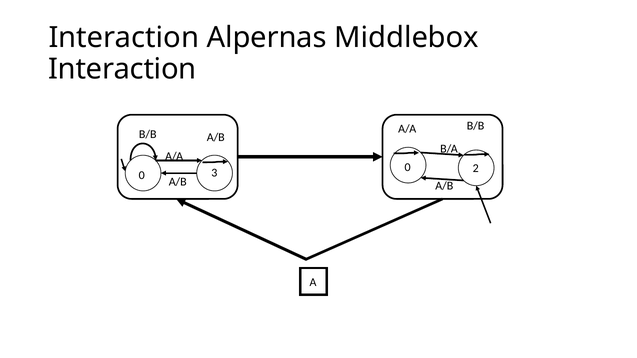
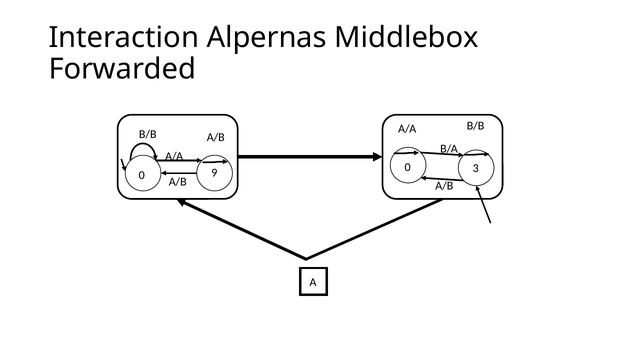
Interaction at (122, 69): Interaction -> Forwarded
2: 2 -> 3
3: 3 -> 9
